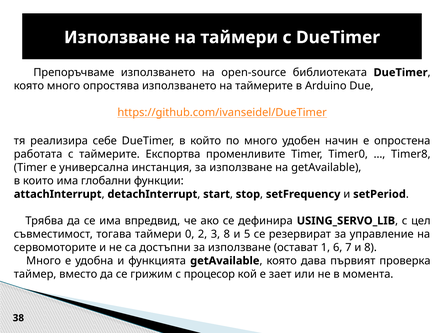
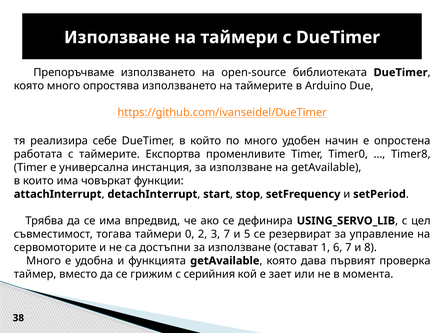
глобални: глобални -> човъркат
3 8: 8 -> 7
процесор: процесор -> серийния
